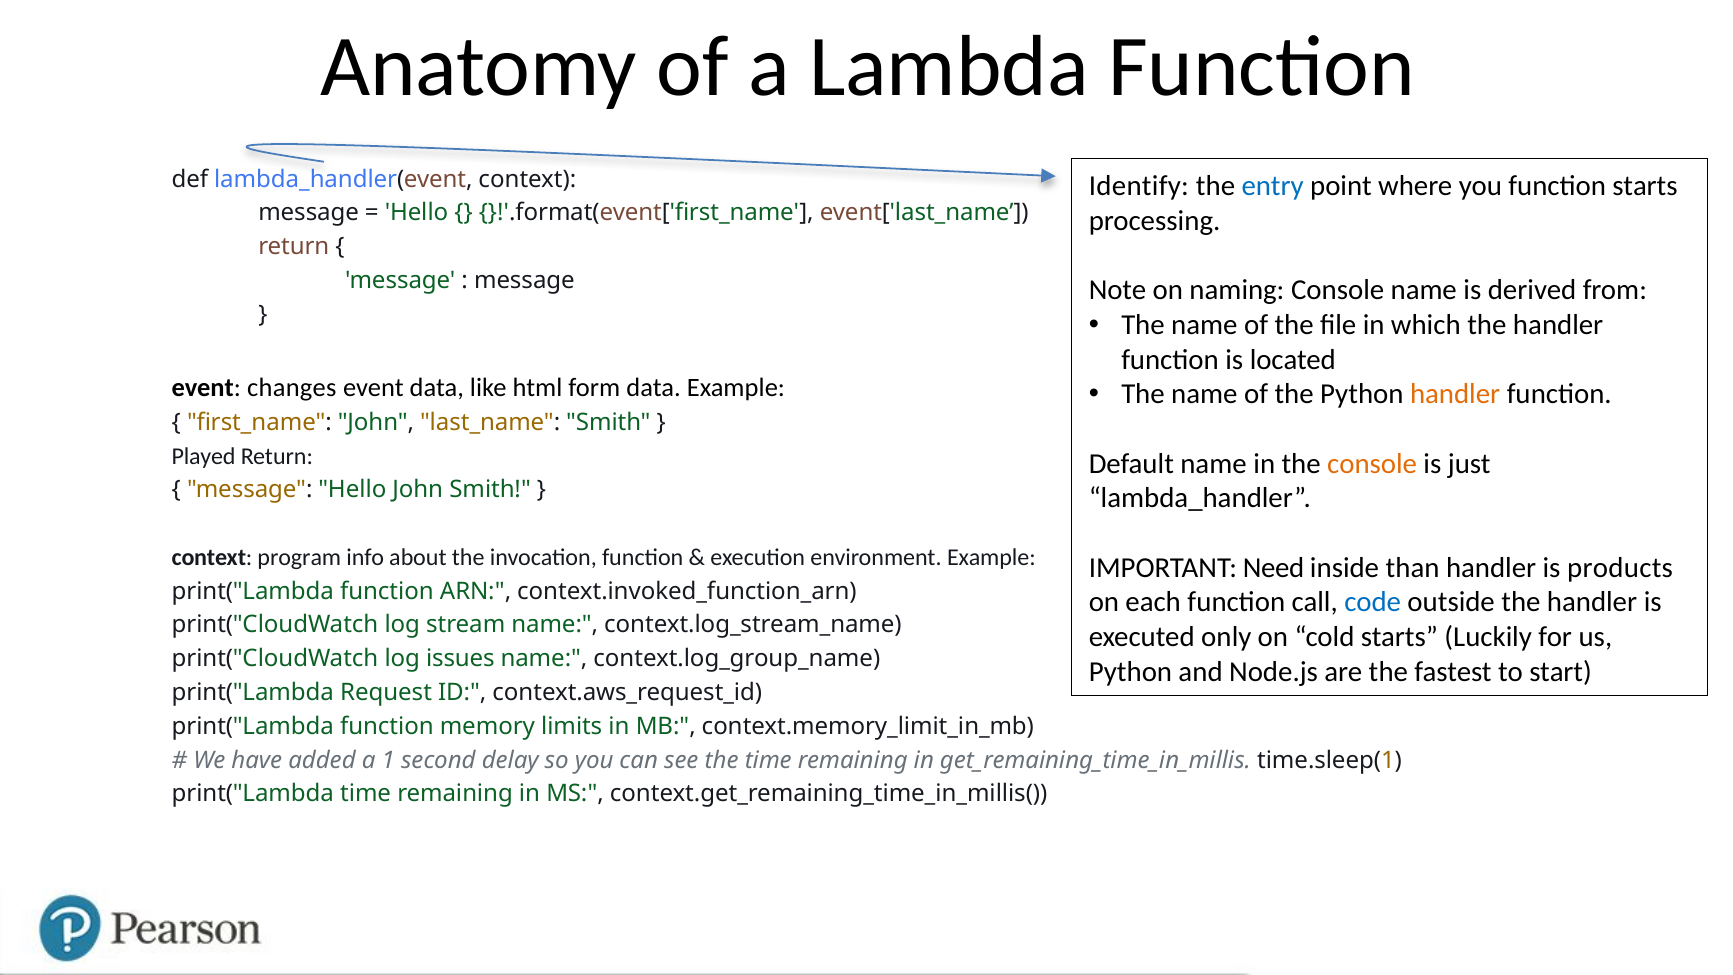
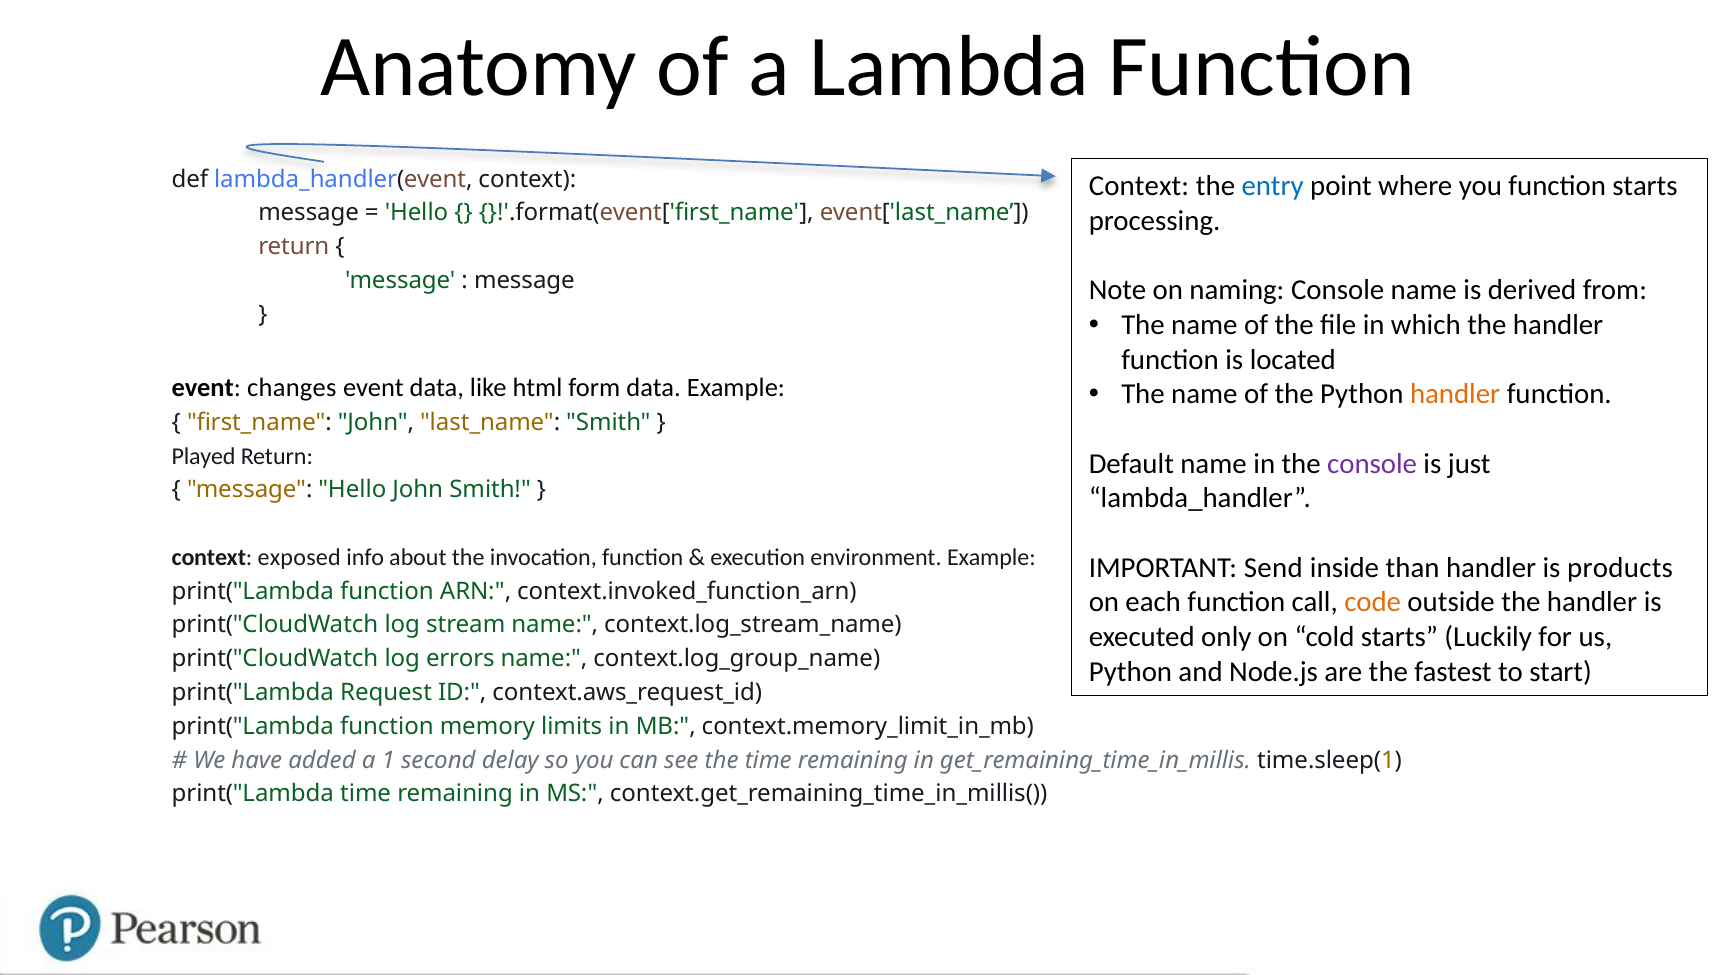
Identify at (1139, 186): Identify -> Context
console at (1372, 464) colour: orange -> purple
program: program -> exposed
Need: Need -> Send
code colour: blue -> orange
issues: issues -> errors
